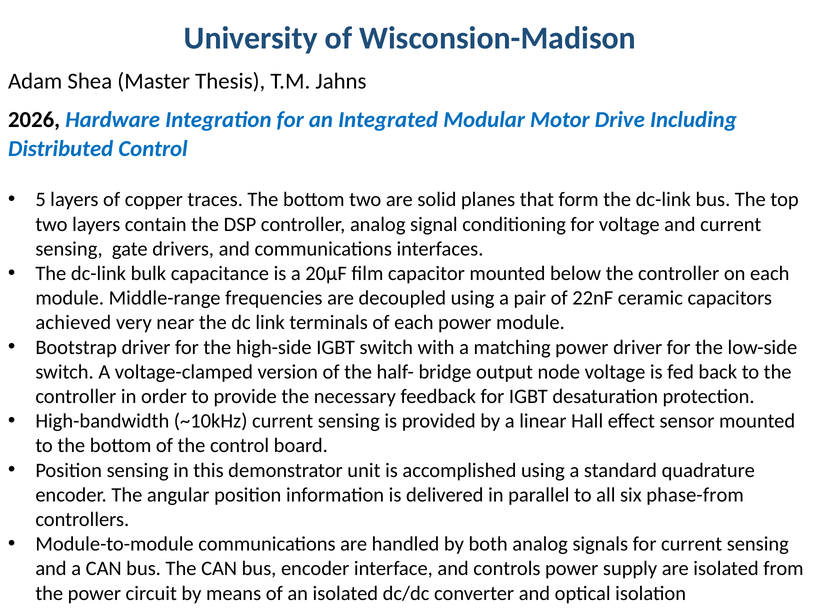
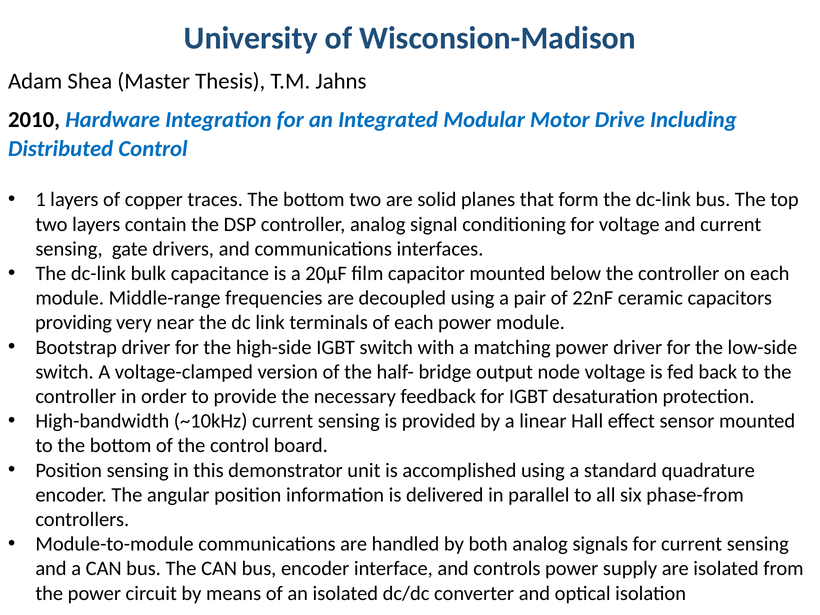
2026: 2026 -> 2010
5: 5 -> 1
achieved: achieved -> providing
